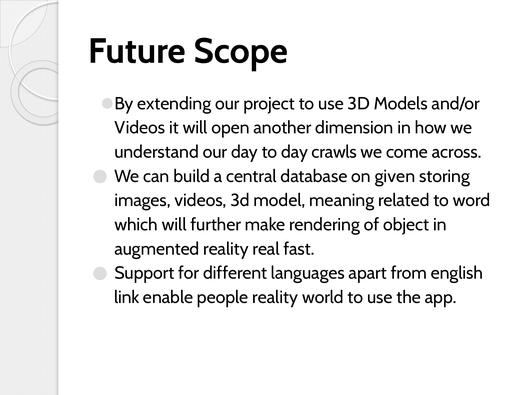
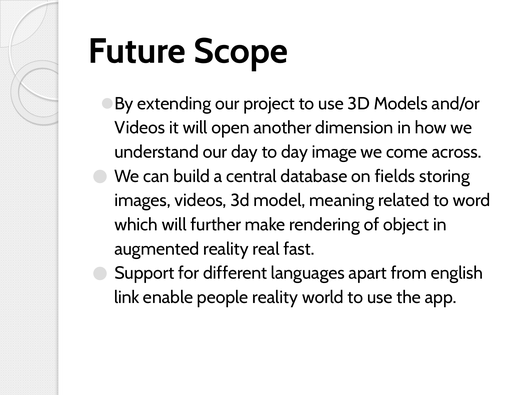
crawls: crawls -> image
given: given -> fields
